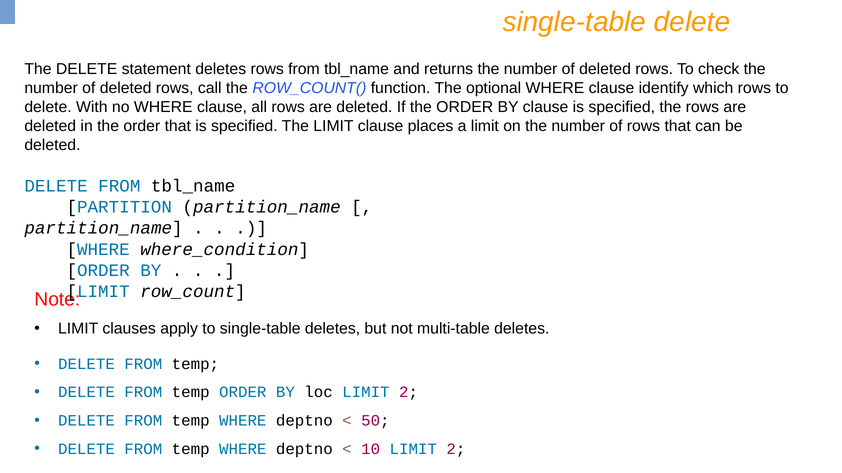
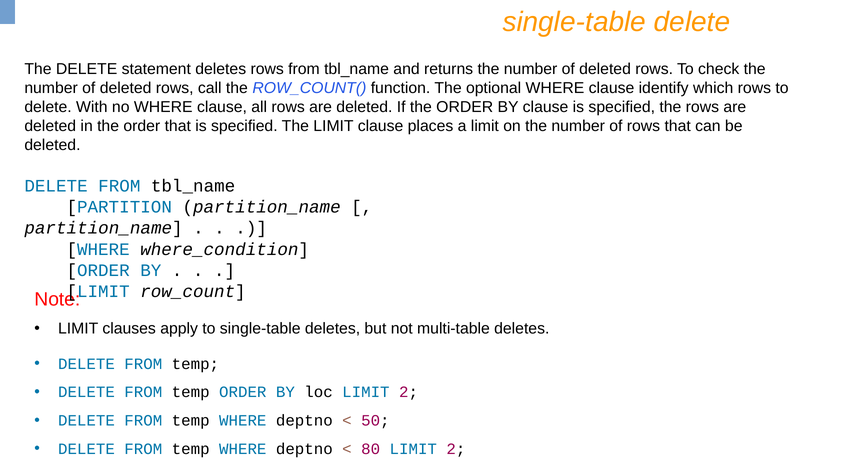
10: 10 -> 80
